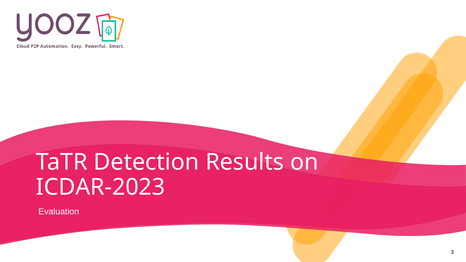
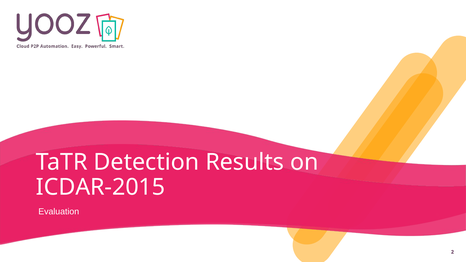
ICDAR-2023: ICDAR-2023 -> ICDAR-2015
